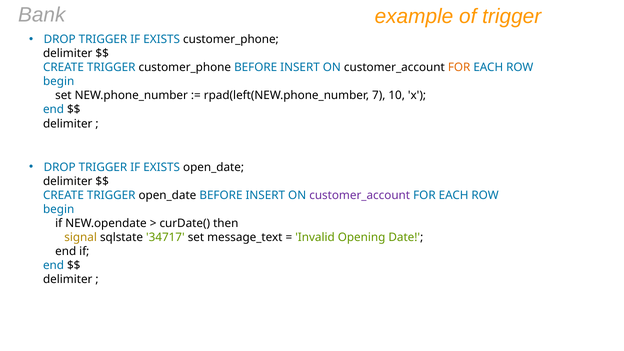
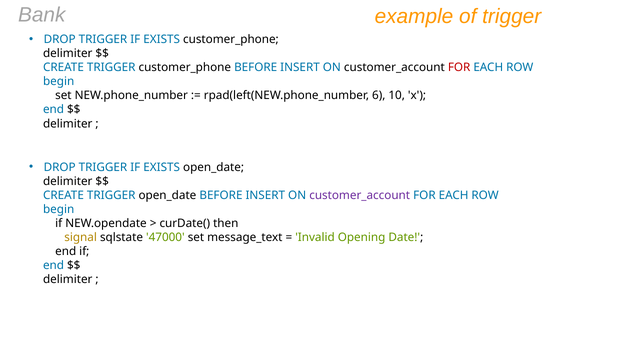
FOR at (459, 67) colour: orange -> red
7: 7 -> 6
34717: 34717 -> 47000
